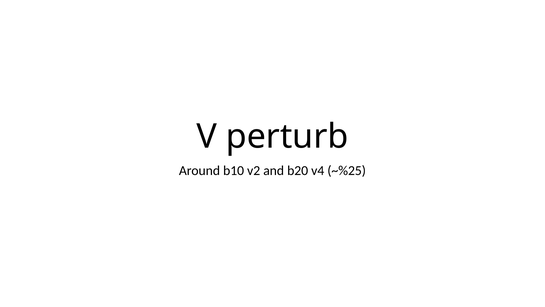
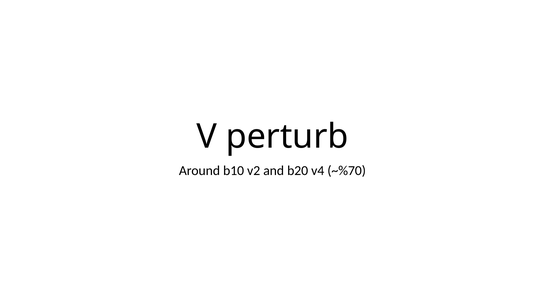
~%25: ~%25 -> ~%70
